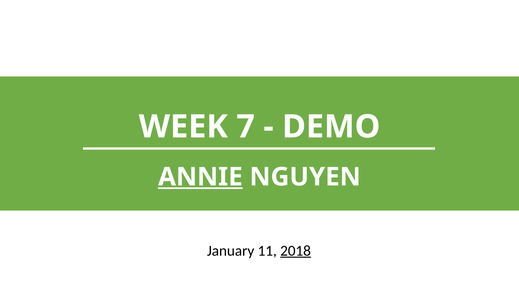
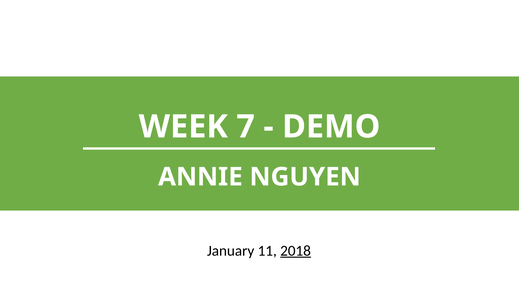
ANNIE underline: present -> none
